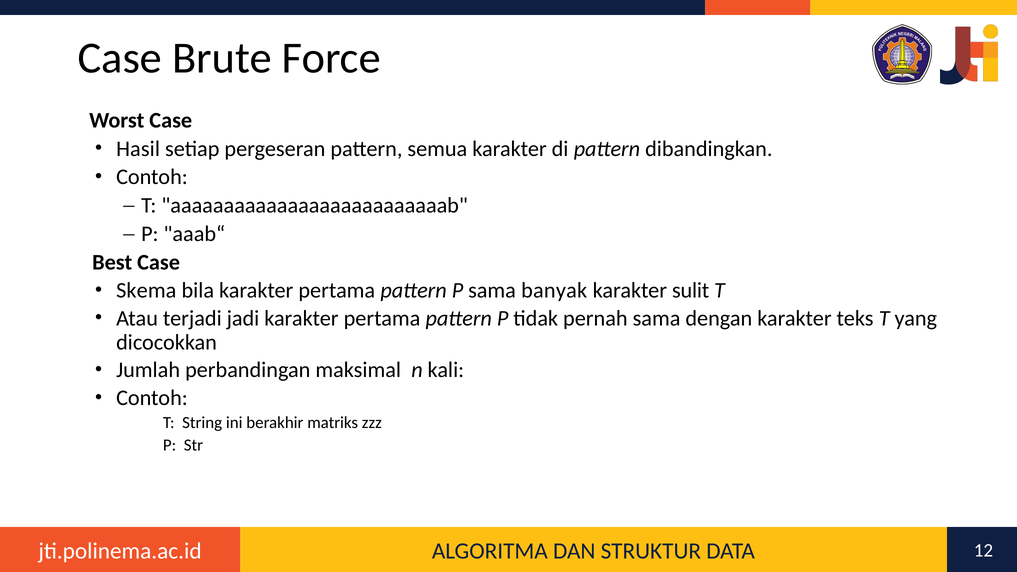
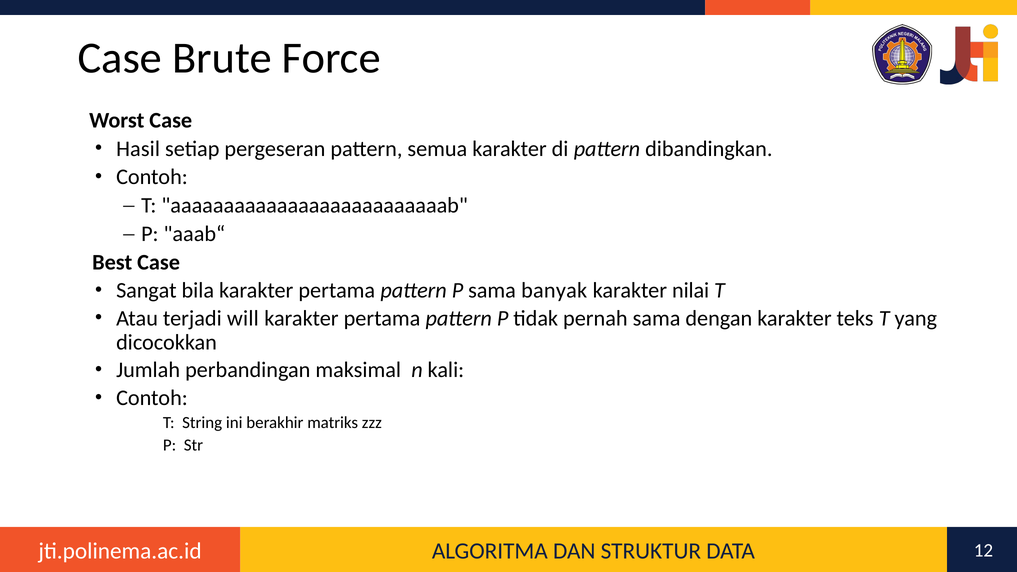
Skema: Skema -> Sangat
sulit: sulit -> nilai
jadi: jadi -> will
